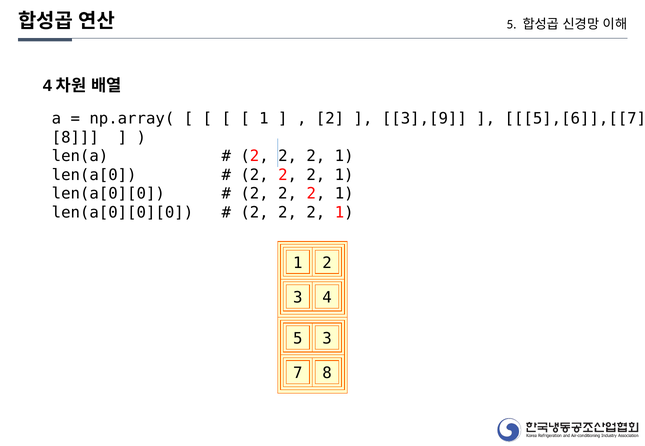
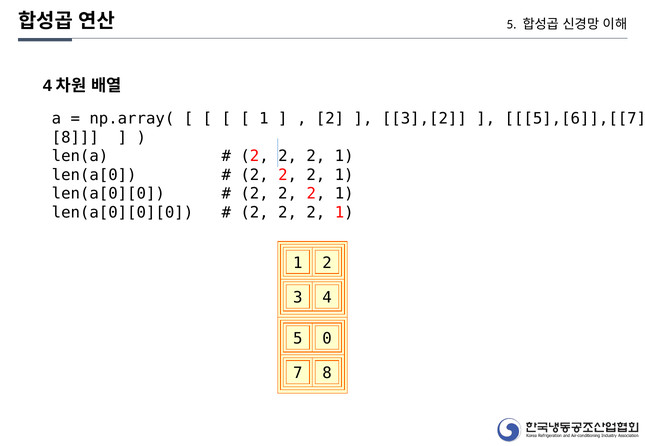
3],[9: 3],[9 -> 3],[2
5 3: 3 -> 0
